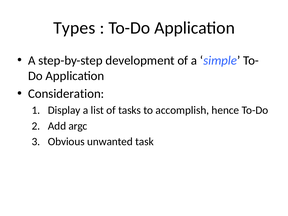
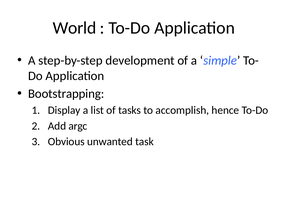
Types: Types -> World
Consideration: Consideration -> Bootstrapping
